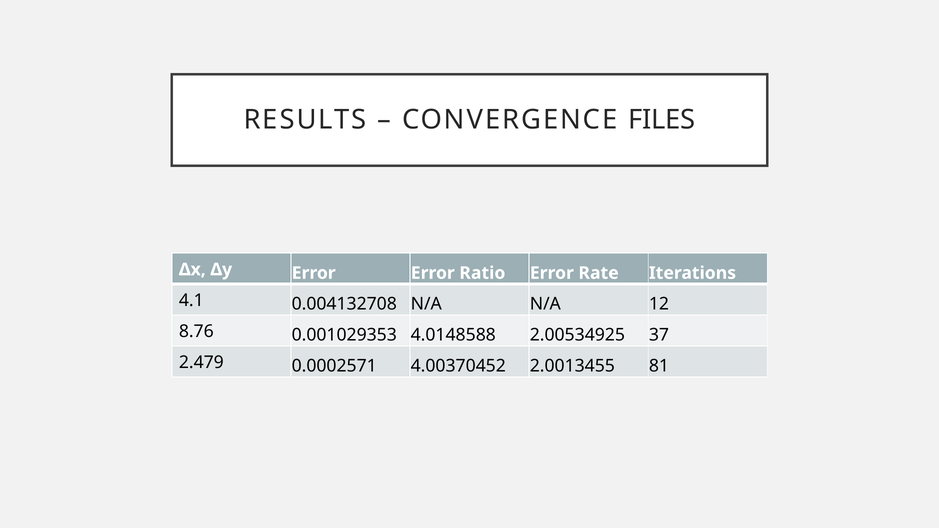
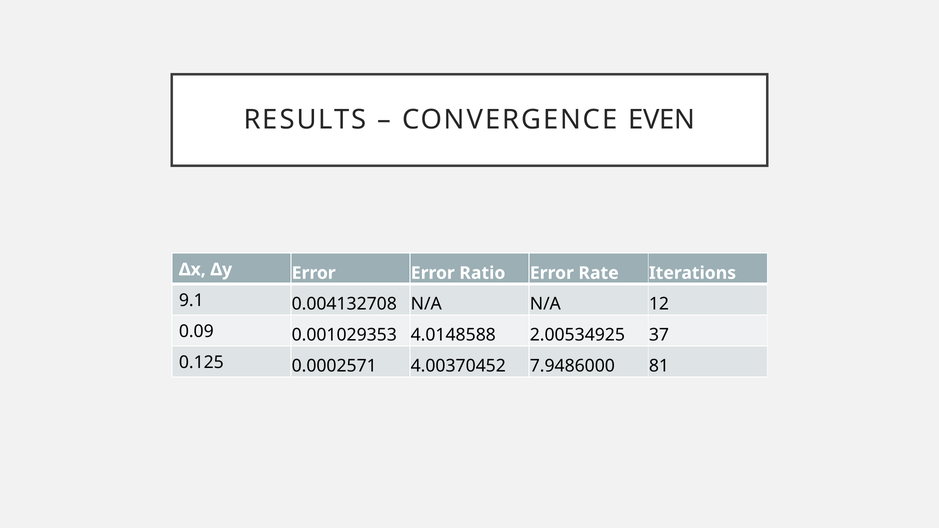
FILES: FILES -> EVEN
4.1: 4.1 -> 9.1
8.76: 8.76 -> 0.09
2.479: 2.479 -> 0.125
2.0013455: 2.0013455 -> 7.9486000
